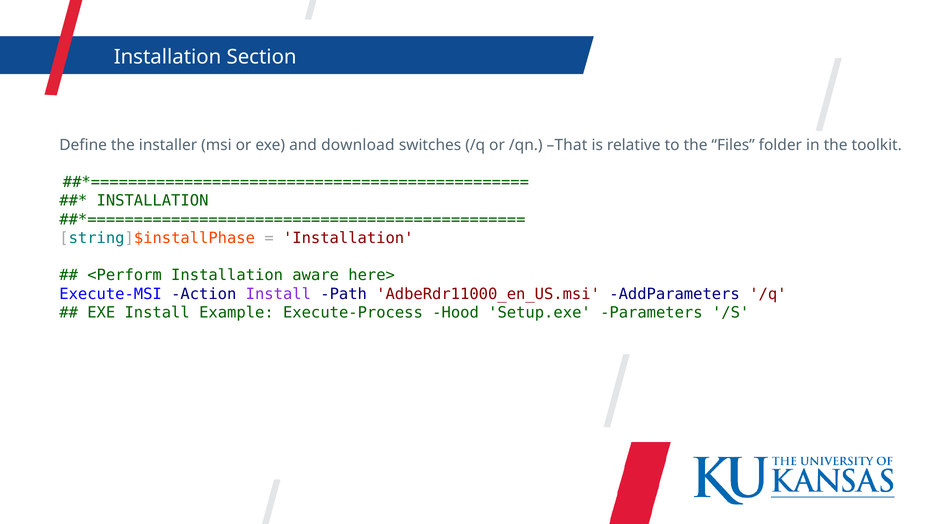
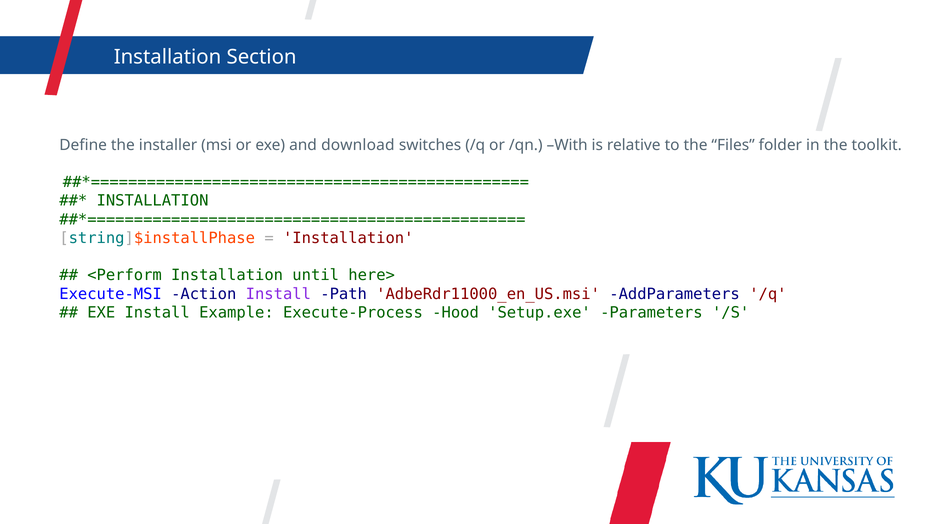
That: That -> With
aware: aware -> until
